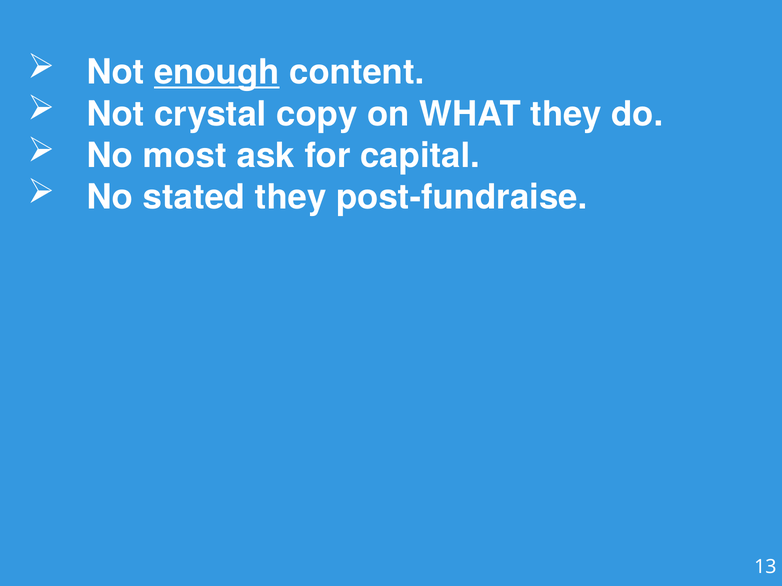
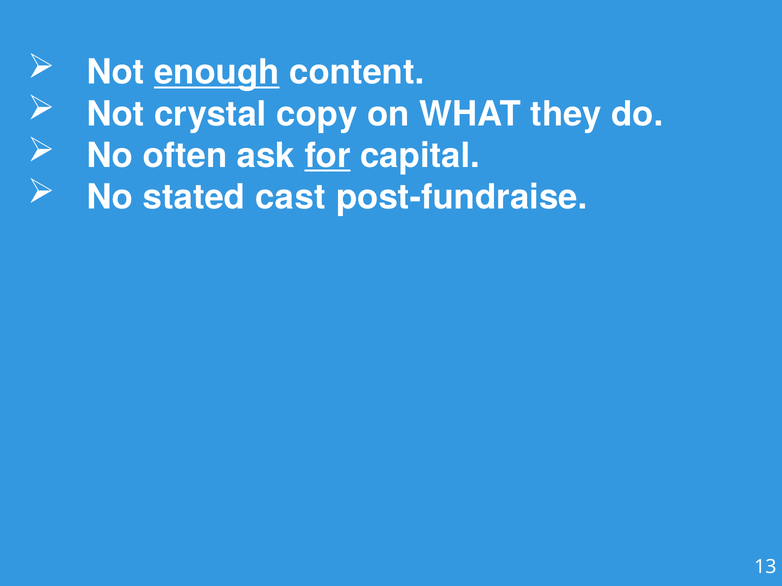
most: most -> often
for underline: none -> present
stated they: they -> cast
